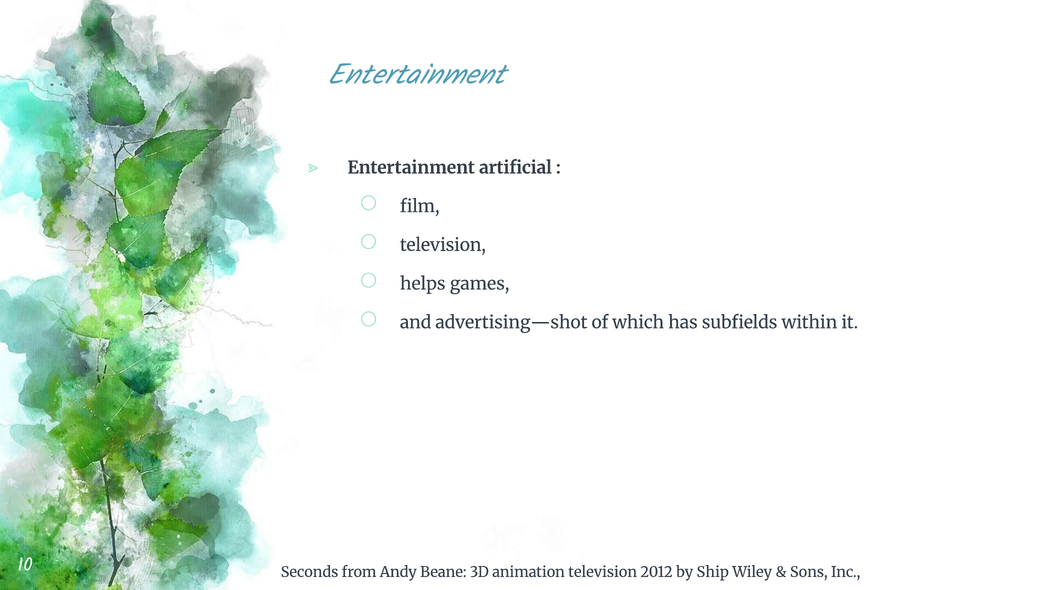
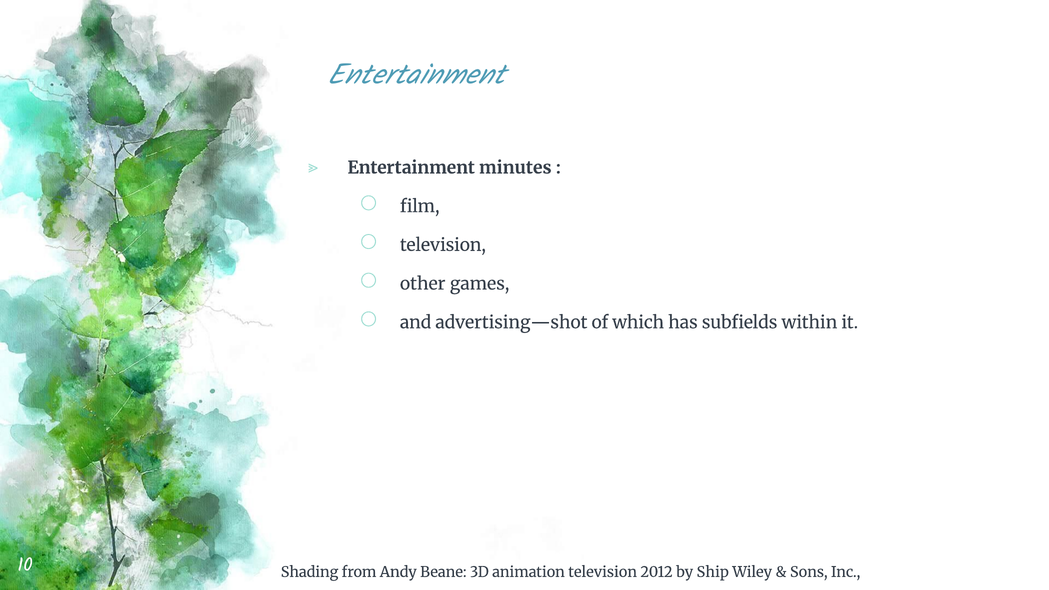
artificial: artificial -> minutes
helps: helps -> other
Seconds: Seconds -> Shading
